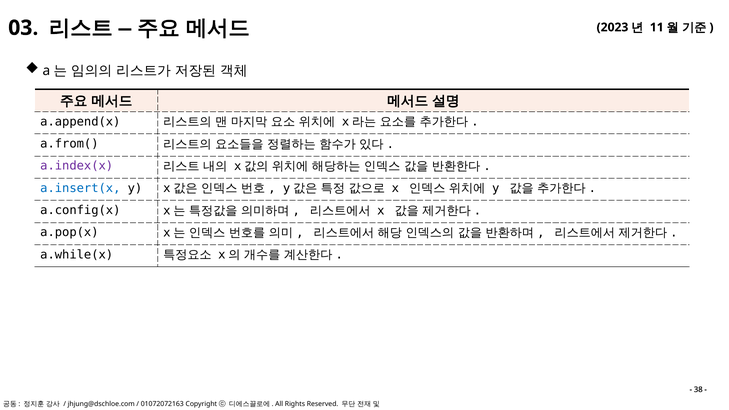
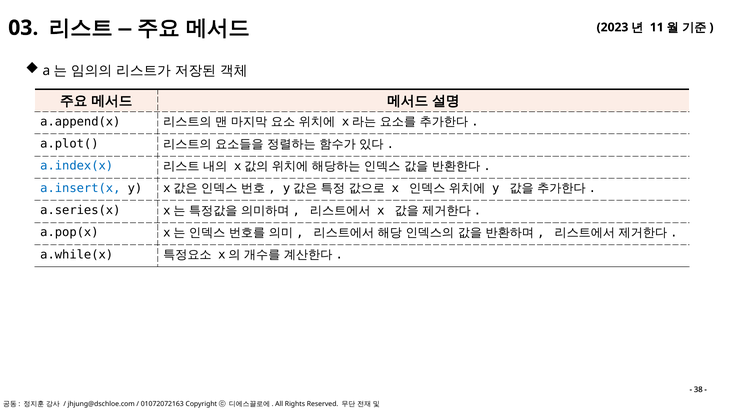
a.from(: a.from( -> a.plot(
a.index(x colour: purple -> blue
a.config(x: a.config(x -> a.series(x
